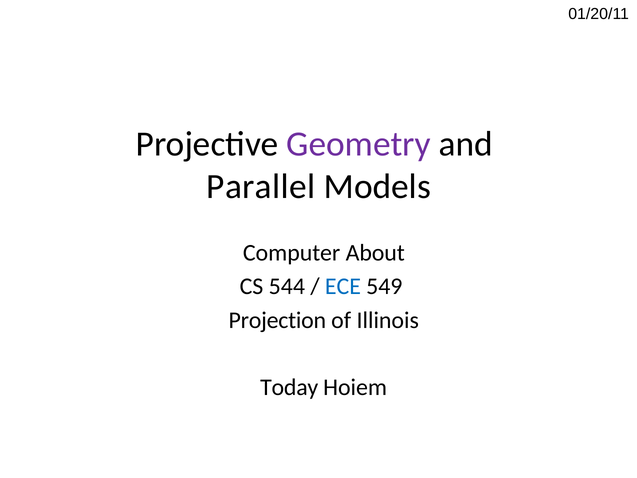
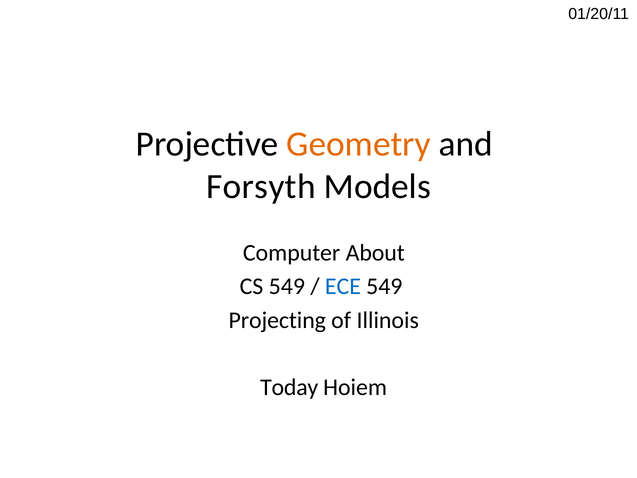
Geometry colour: purple -> orange
Parallel: Parallel -> Forsyth
CS 544: 544 -> 549
Projection: Projection -> Projecting
